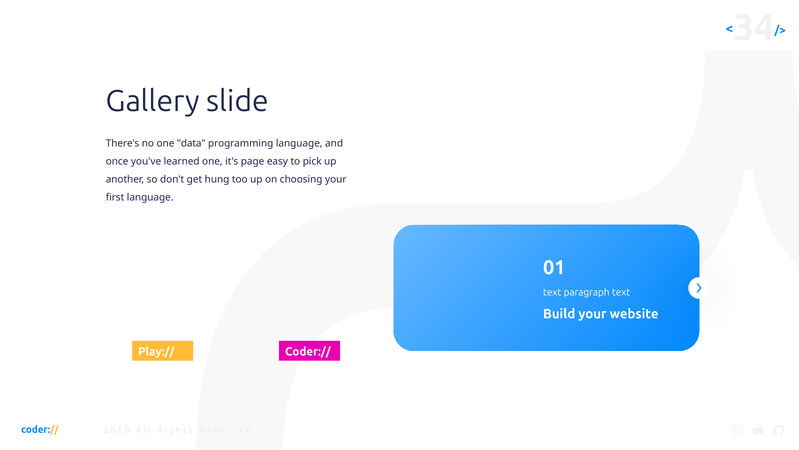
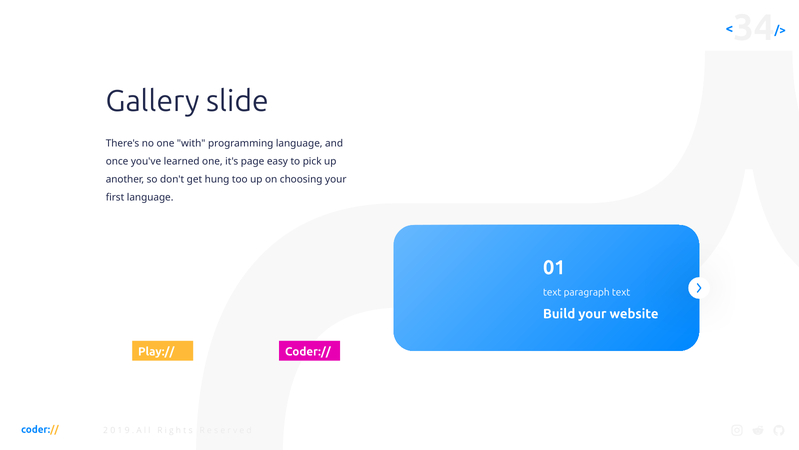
data: data -> with
